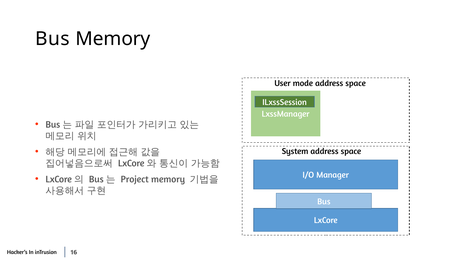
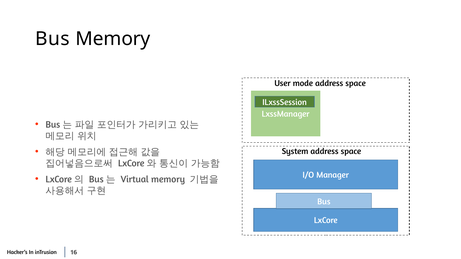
Project: Project -> Virtual
